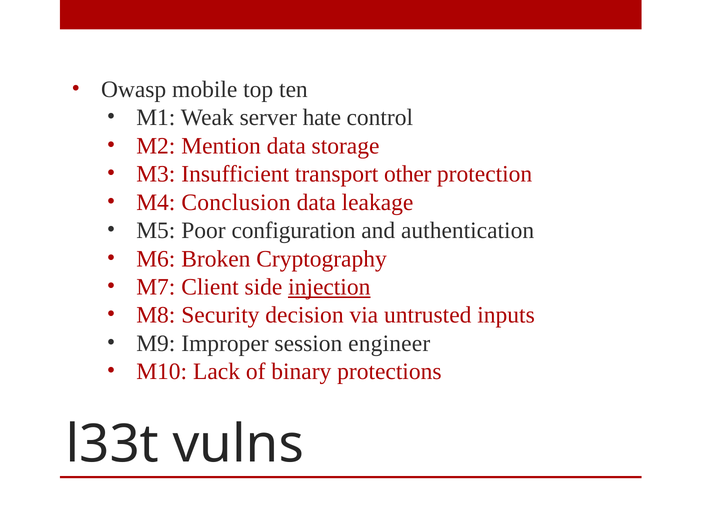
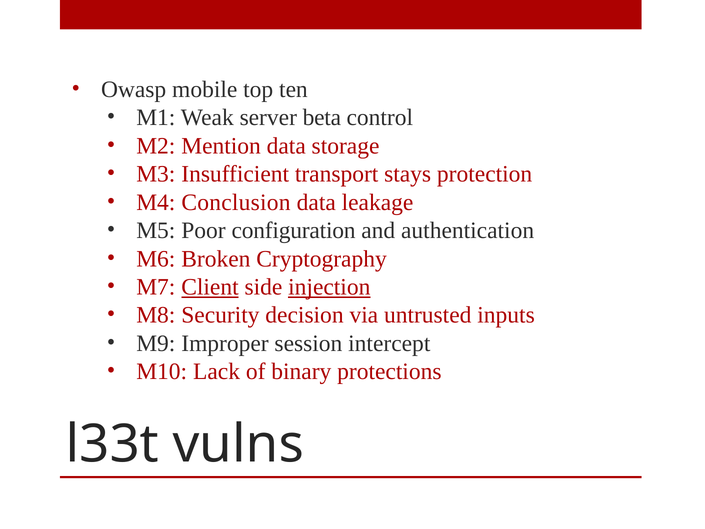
hate: hate -> beta
other: other -> stays
Client underline: none -> present
engineer: engineer -> intercept
